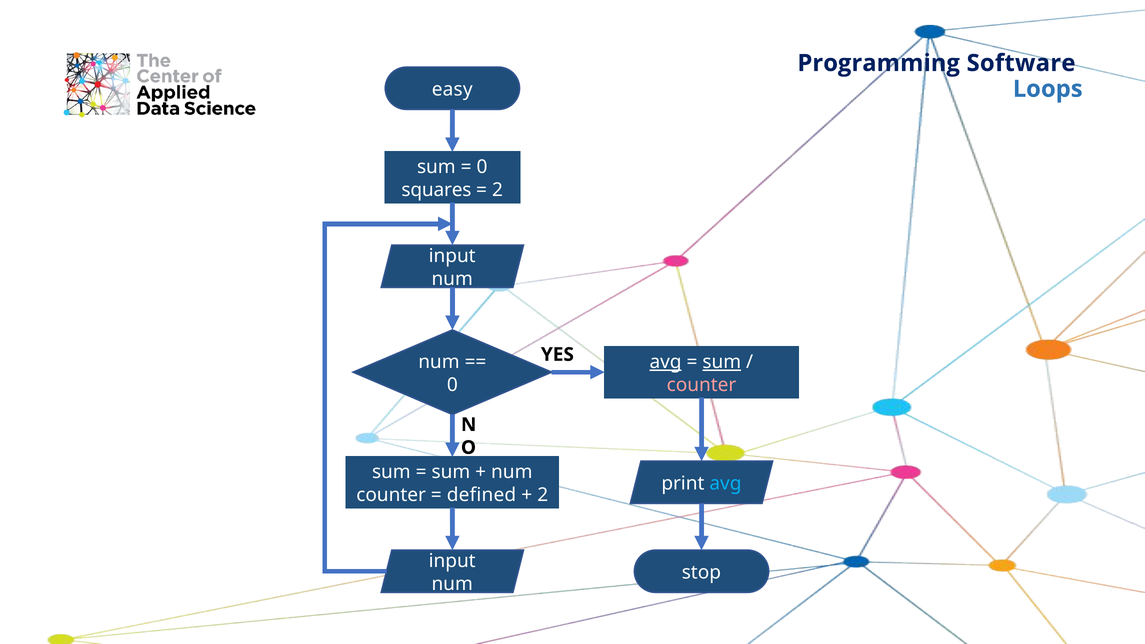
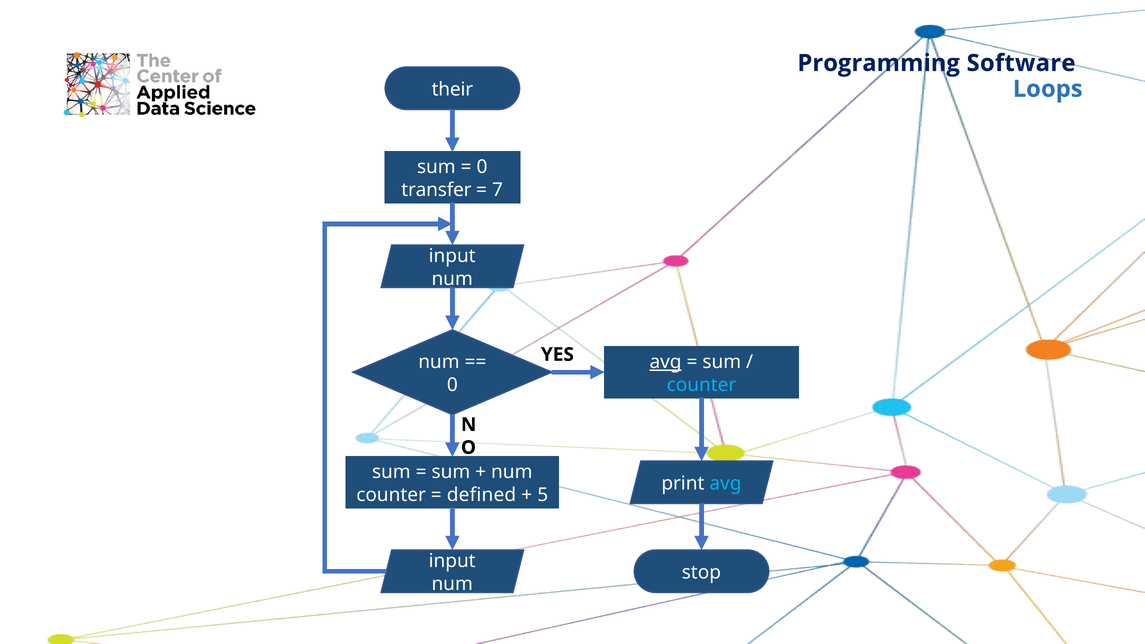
easy: easy -> their
squares: squares -> transfer
2 at (498, 190): 2 -> 7
sum at (722, 362) underline: present -> none
counter at (701, 385) colour: pink -> light blue
2 at (543, 495): 2 -> 5
